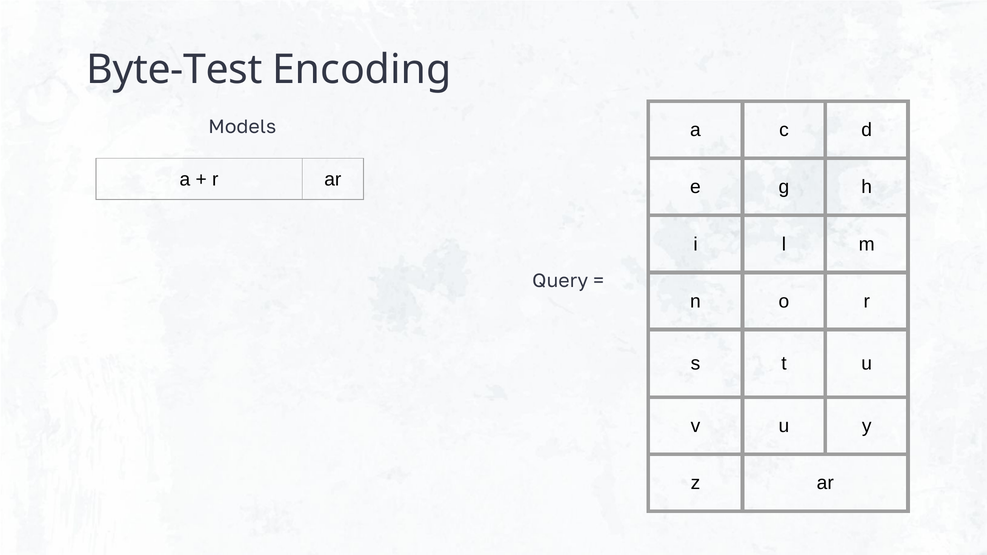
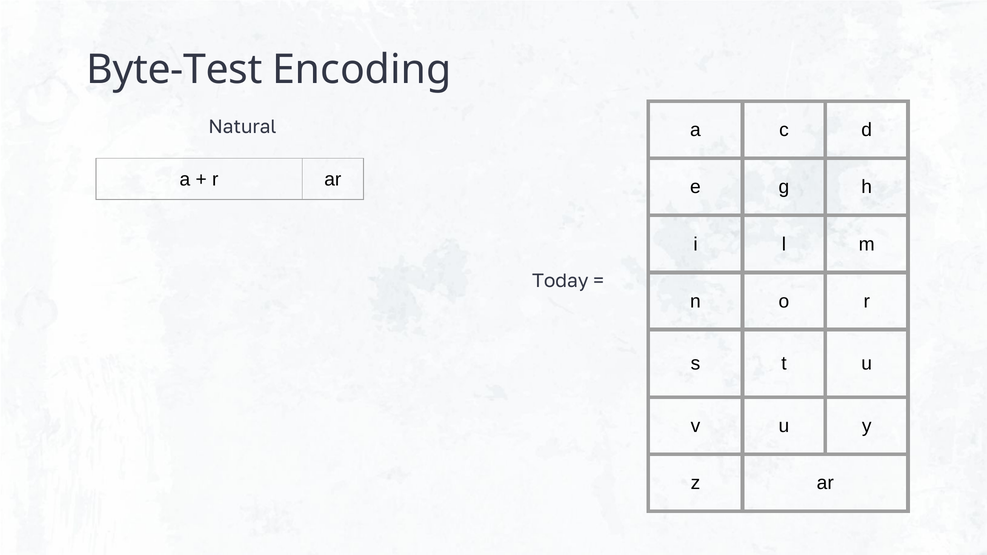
Models: Models -> Natural
Query: Query -> Today
